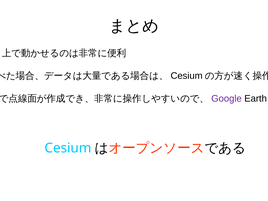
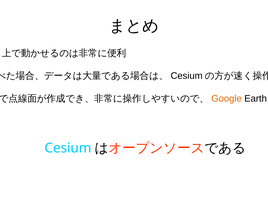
Google at (227, 99) colour: purple -> orange
